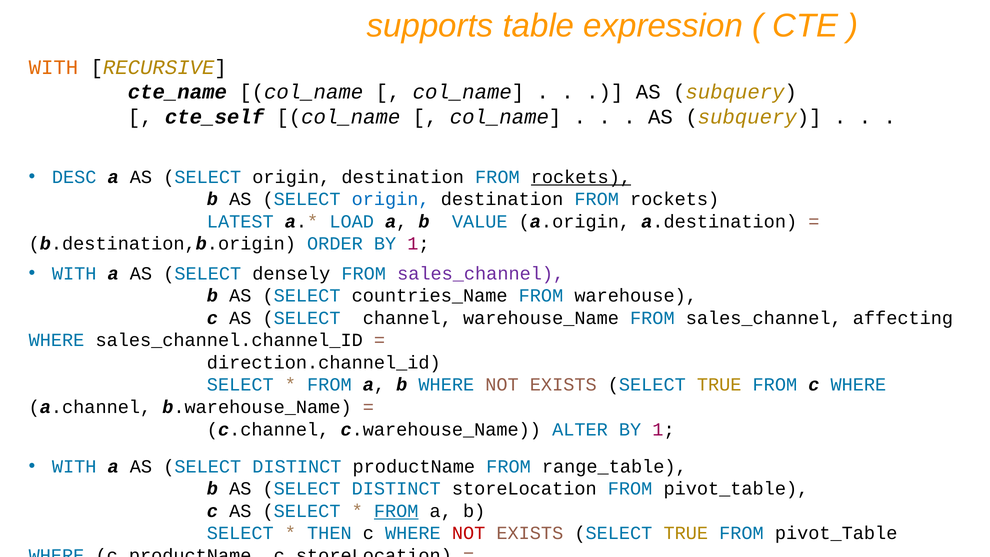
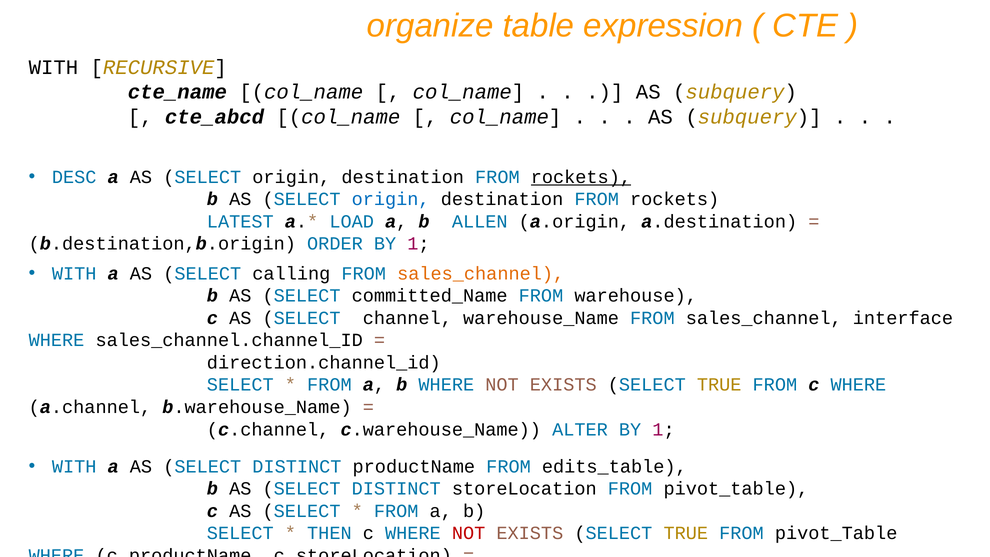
supports: supports -> organize
WITH at (53, 67) colour: orange -> black
cte_self: cte_self -> cte_abcd
VALUE: VALUE -> ALLEN
densely: densely -> calling
sales_channel at (481, 273) colour: purple -> orange
countries_Name: countries_Name -> committed_Name
affecting: affecting -> interface
range_table: range_table -> edits_table
FROM at (396, 511) underline: present -> none
